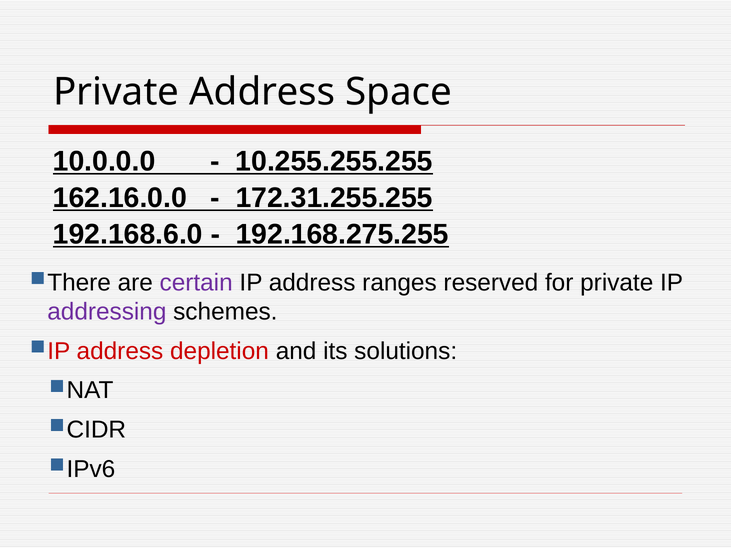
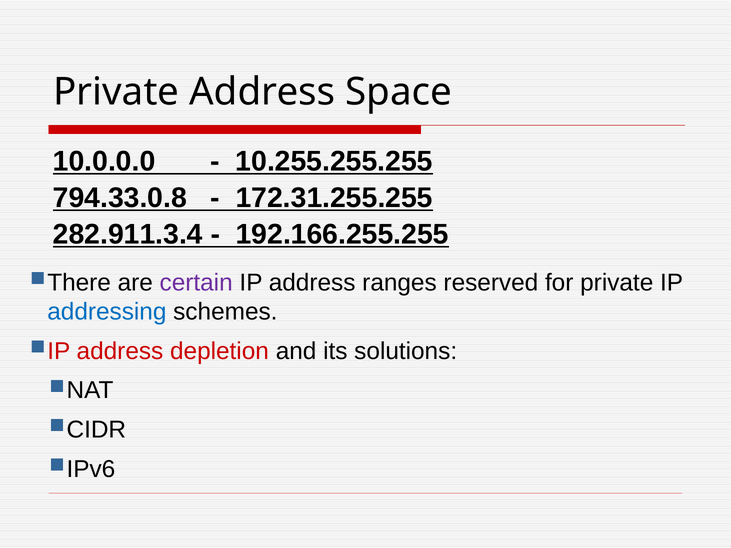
162.16.0.0: 162.16.0.0 -> 794.33.0.8
192.168.6.0: 192.168.6.0 -> 282.911.3.4
192.168.275.255: 192.168.275.255 -> 192.166.255.255
addressing colour: purple -> blue
